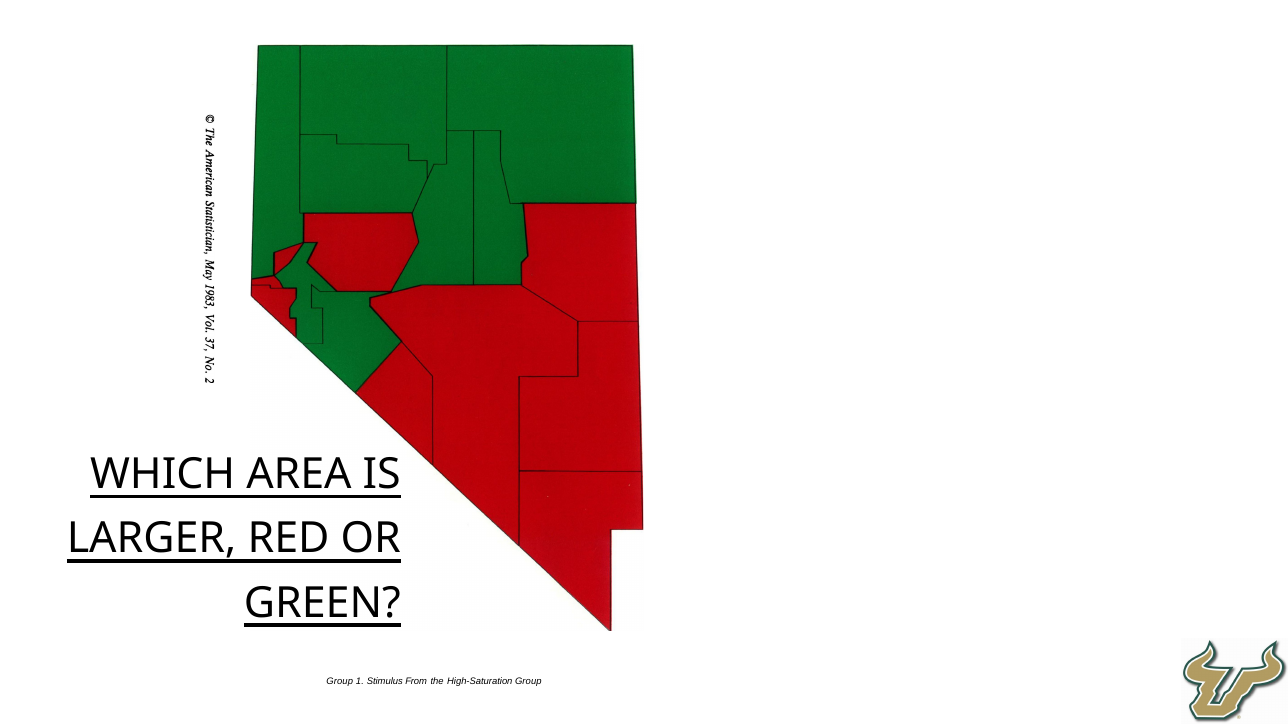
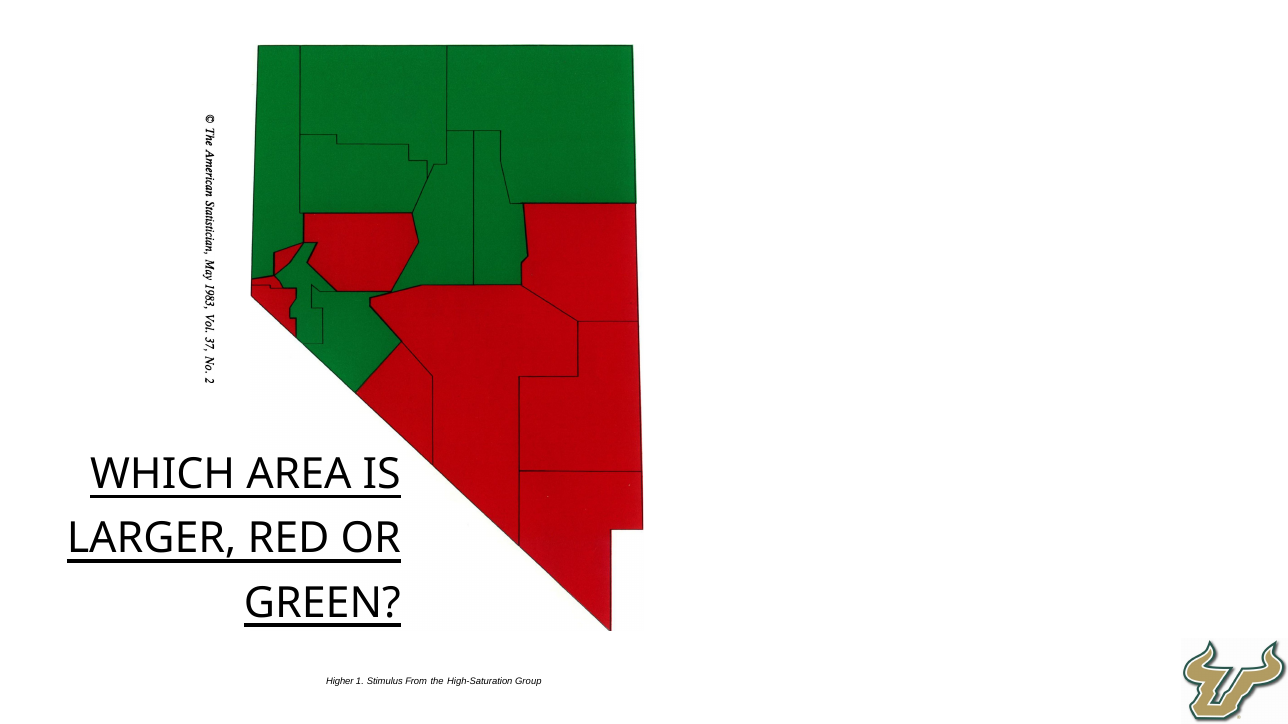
Group at (340, 682): Group -> Higher
